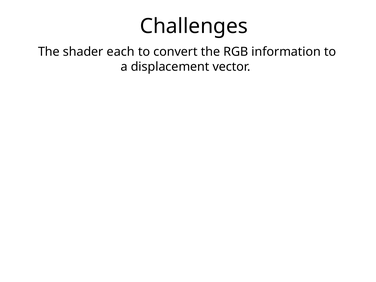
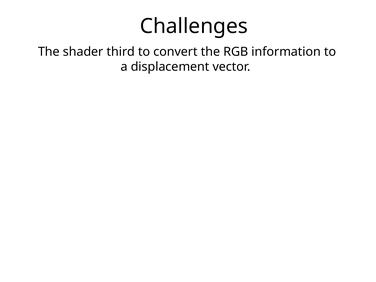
each: each -> third
